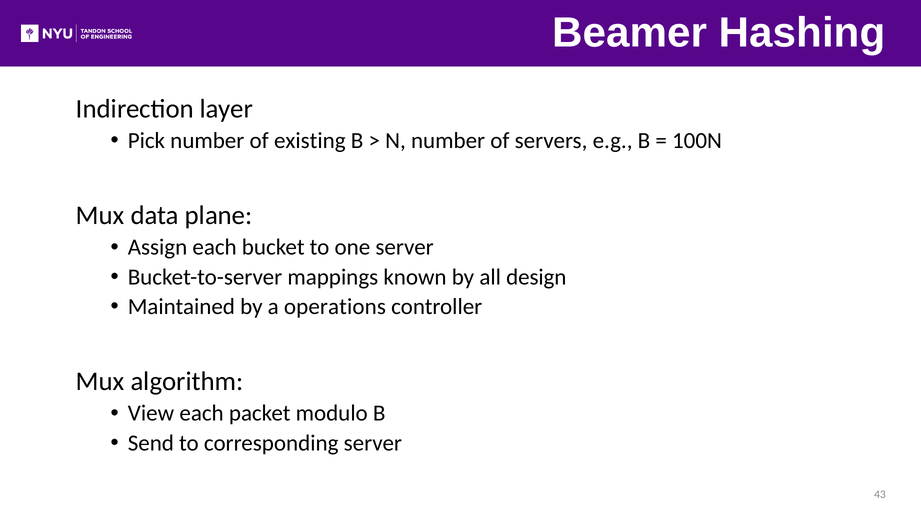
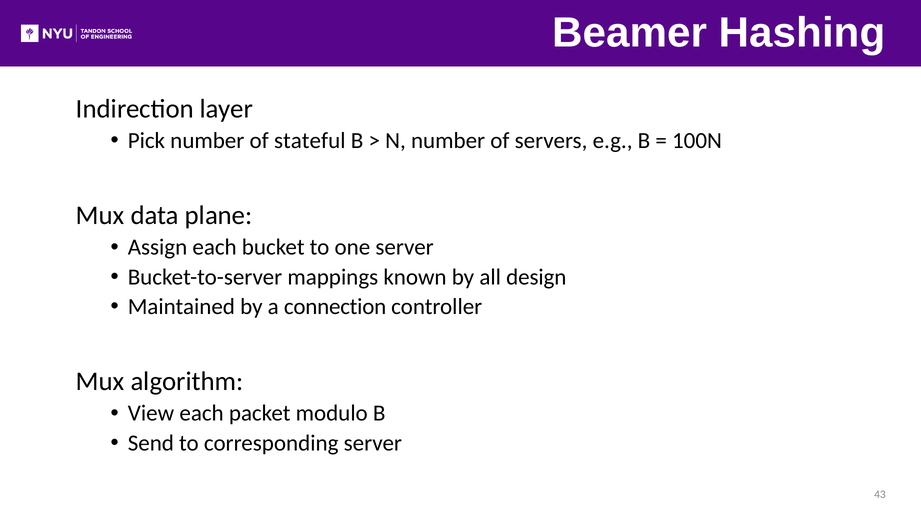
existing: existing -> stateful
operations: operations -> connection
